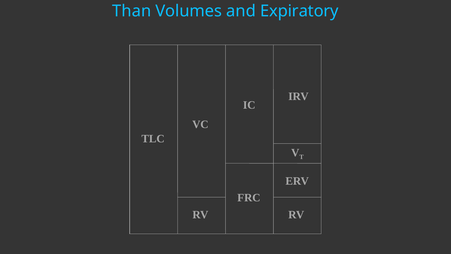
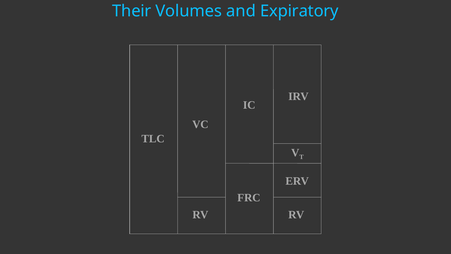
Than: Than -> Their
